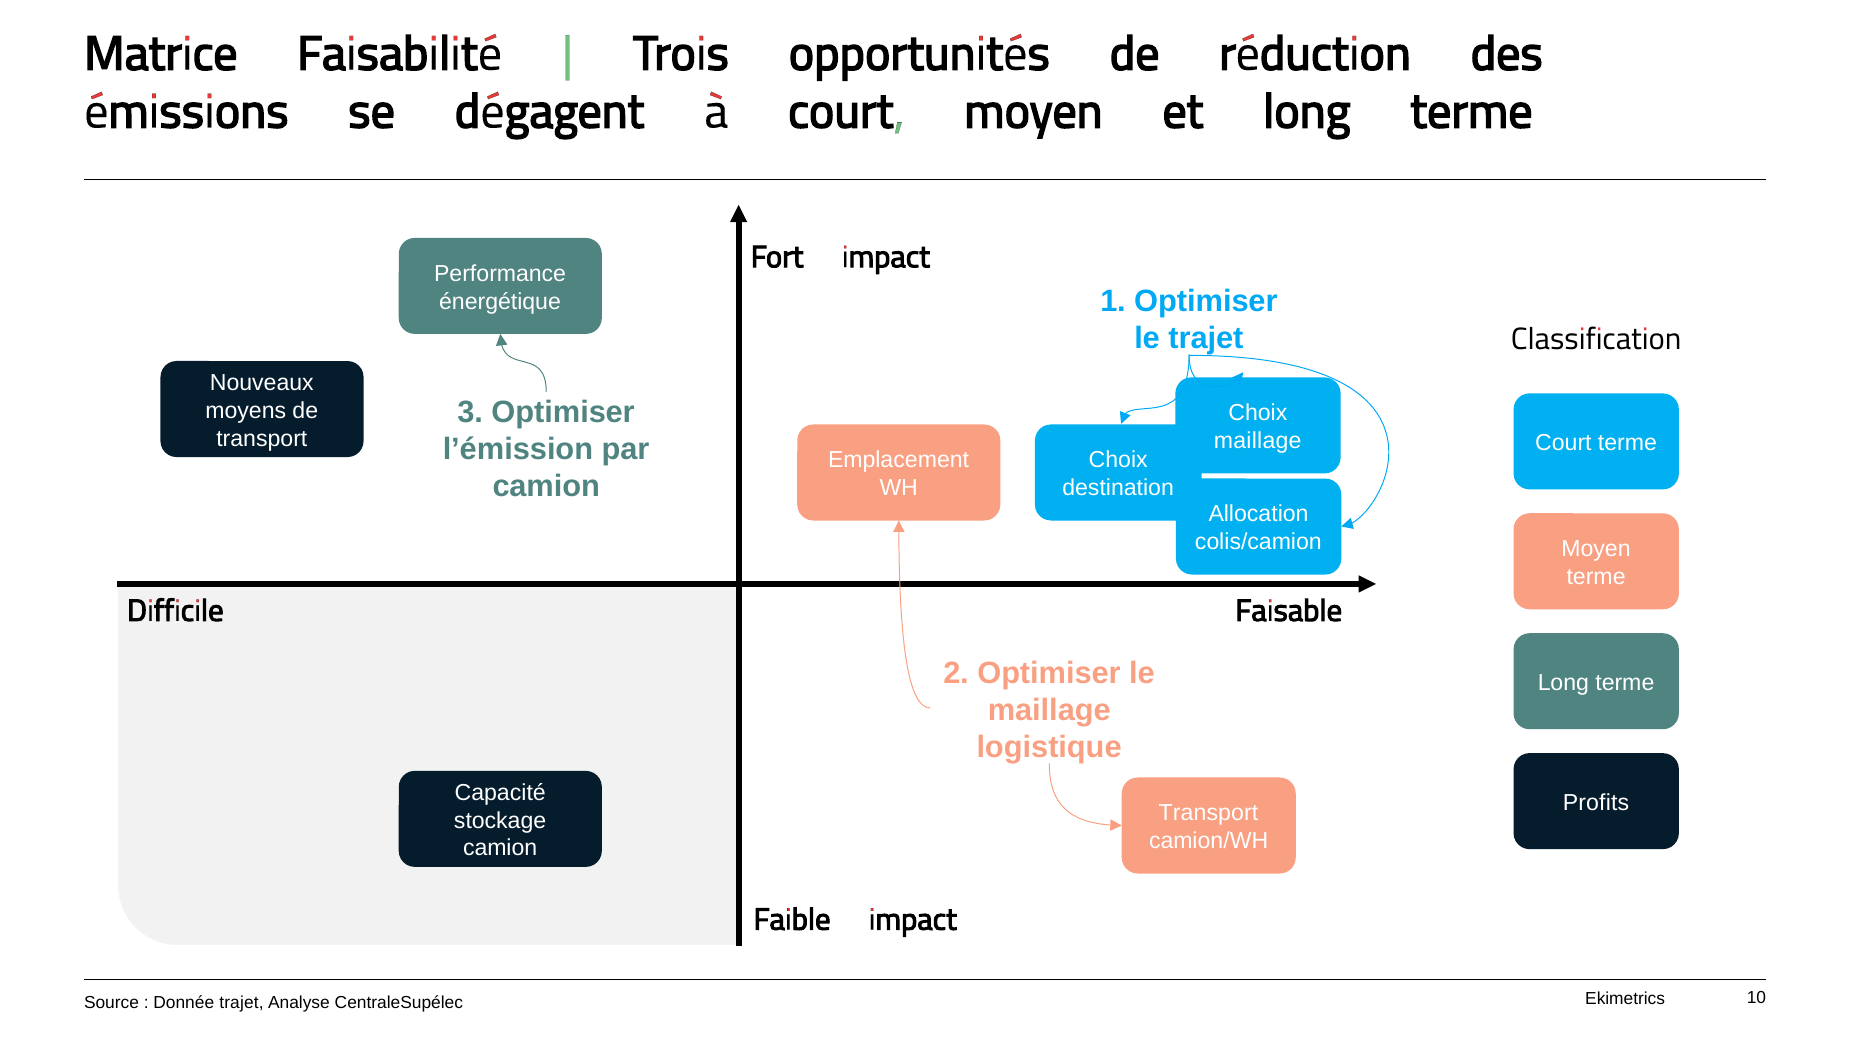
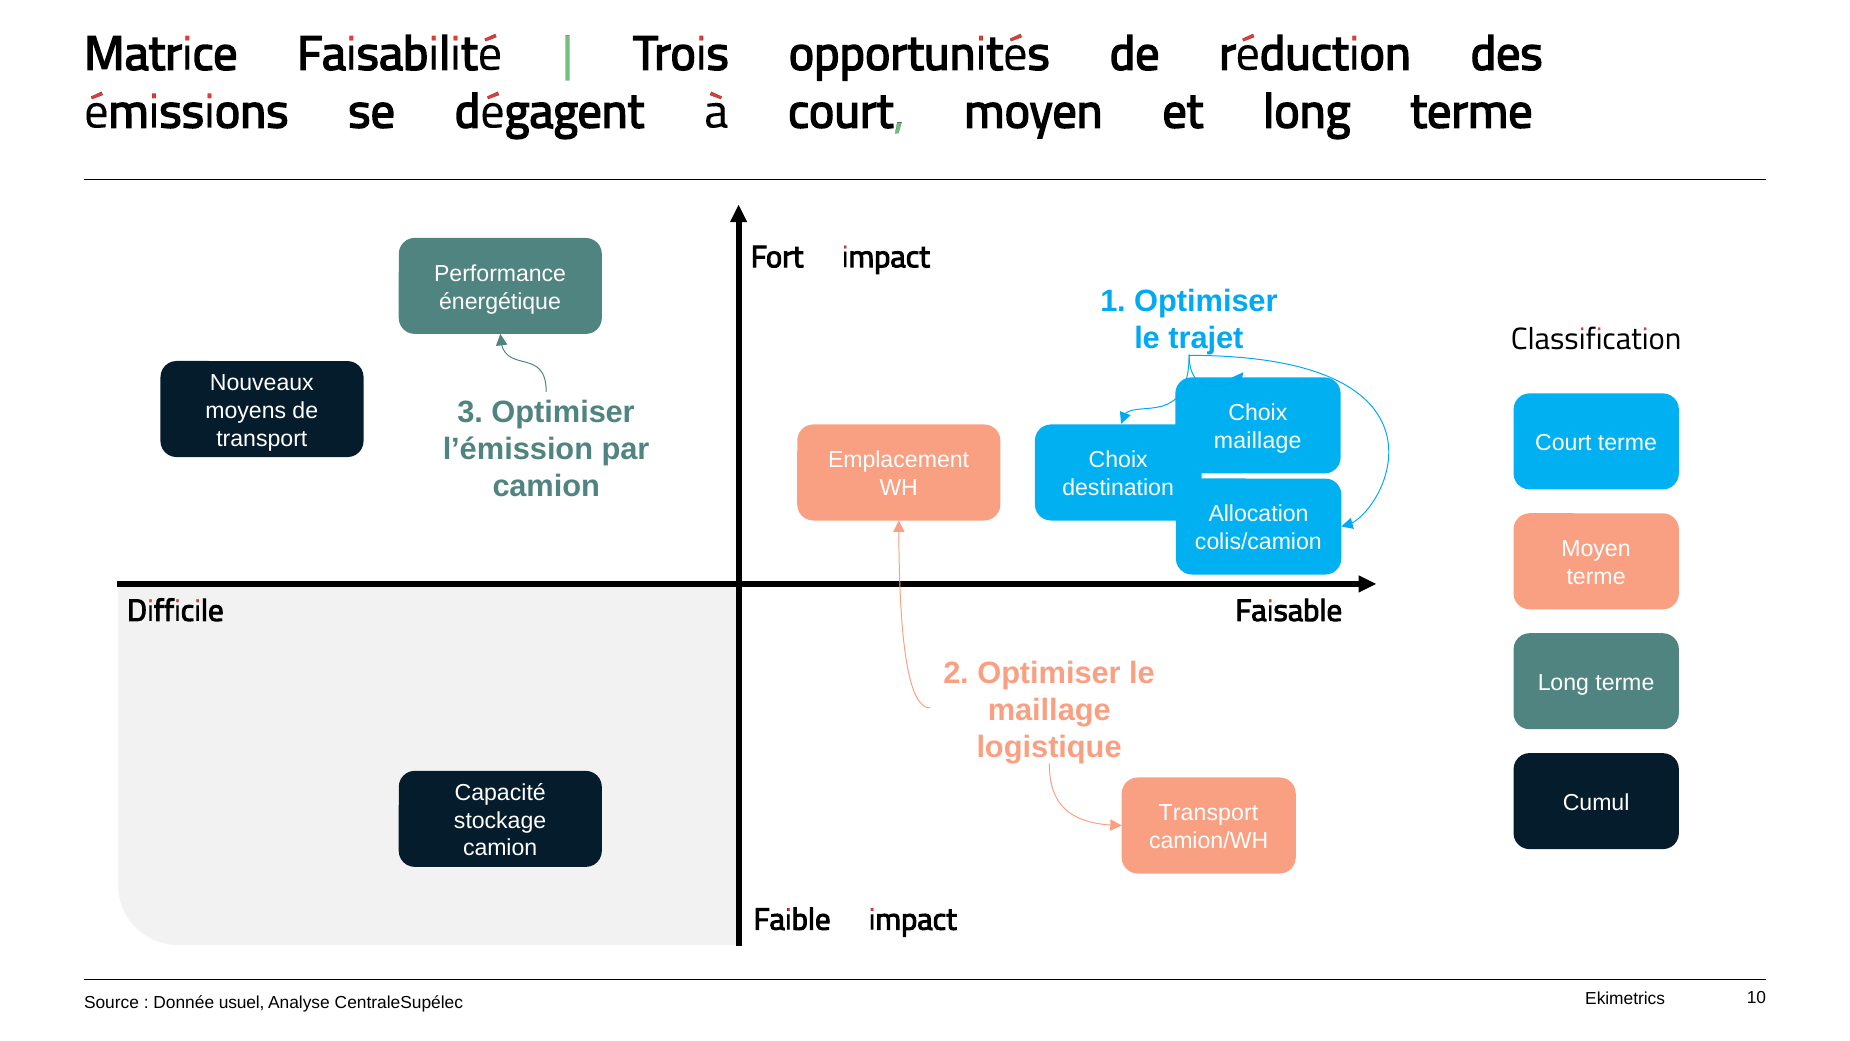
Profits: Profits -> Cumul
Donnée trajet: trajet -> usuel
